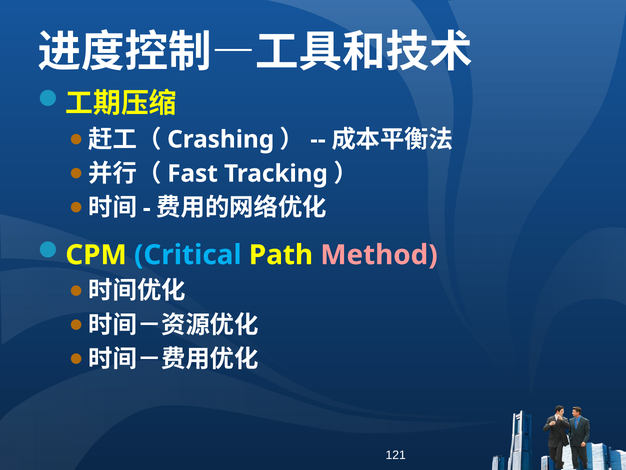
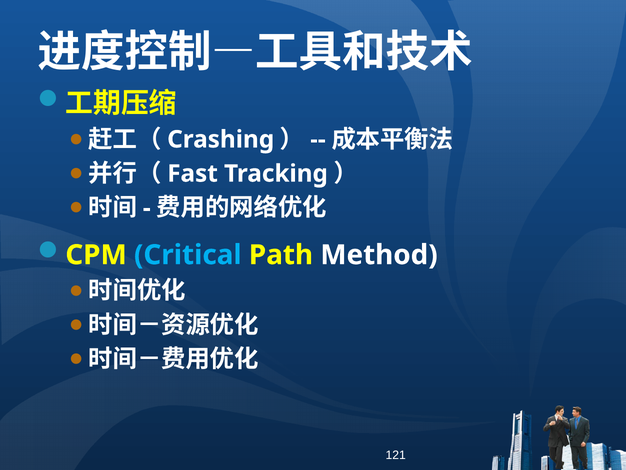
Method colour: pink -> white
